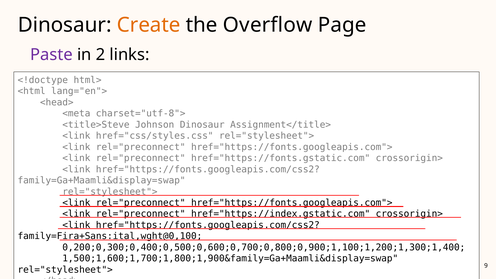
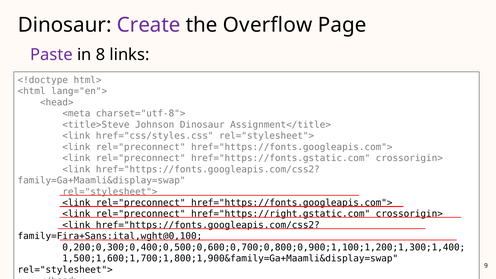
Create colour: orange -> purple
2: 2 -> 8
href="https://index.gstatic.com: href="https://index.gstatic.com -> href="https://right.gstatic.com
